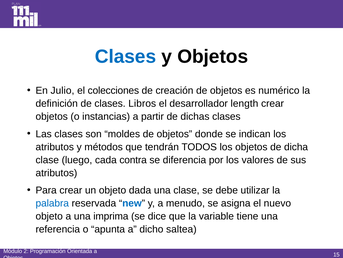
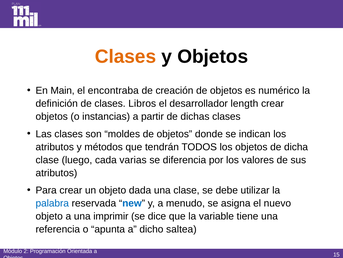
Clases at (125, 57) colour: blue -> orange
Julio: Julio -> Main
colecciones: colecciones -> encontraba
contra: contra -> varias
imprima: imprima -> imprimir
